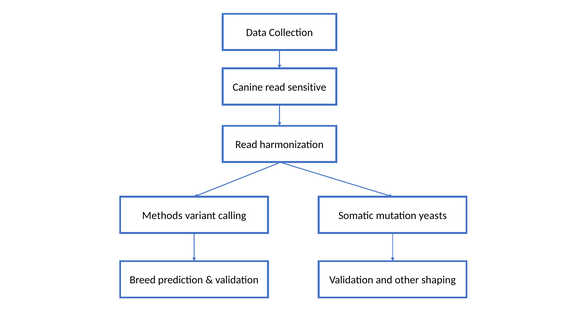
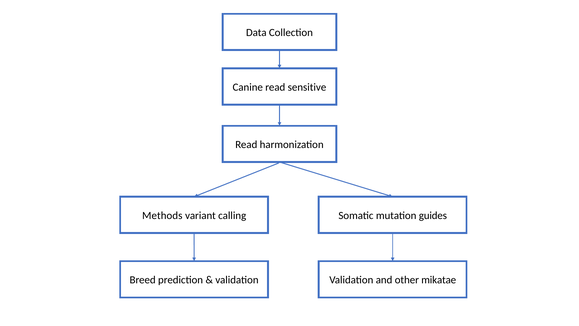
yeasts: yeasts -> guides
shaping: shaping -> mikatae
